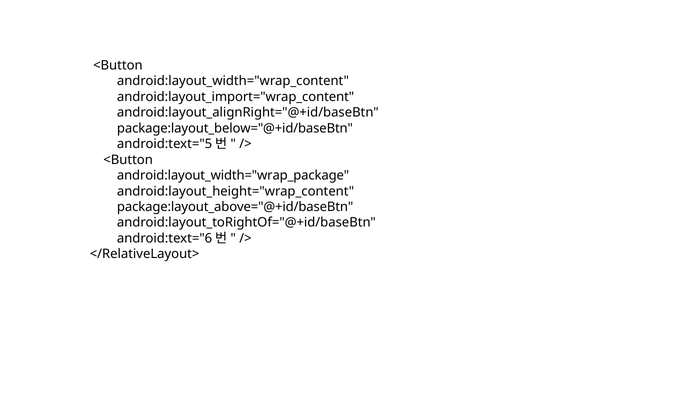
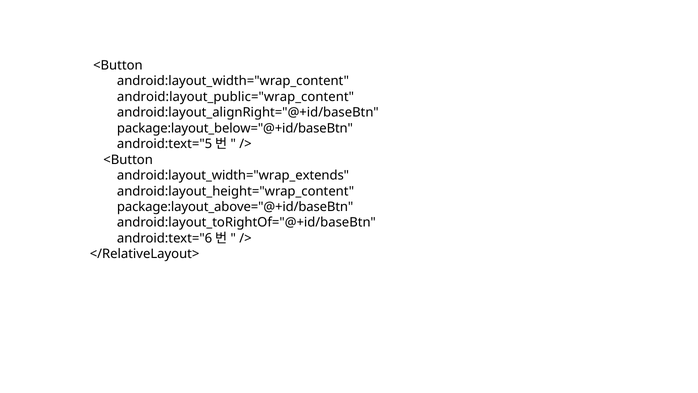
android:layout_import="wrap_content: android:layout_import="wrap_content -> android:layout_public="wrap_content
android:layout_width="wrap_package: android:layout_width="wrap_package -> android:layout_width="wrap_extends
